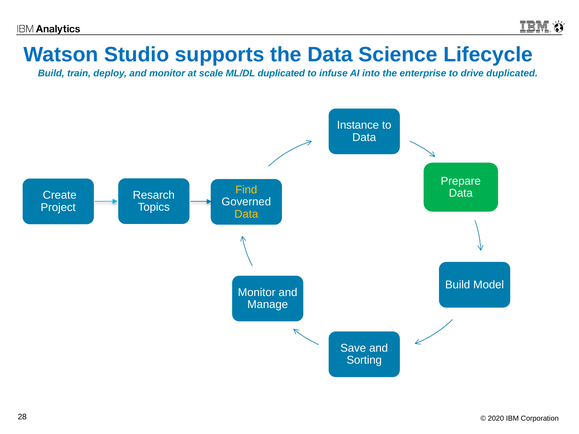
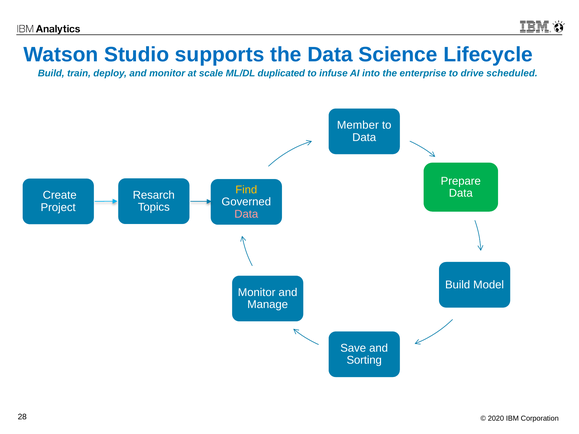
drive duplicated: duplicated -> scheduled
Instance: Instance -> Member
Data at (246, 214) colour: yellow -> pink
